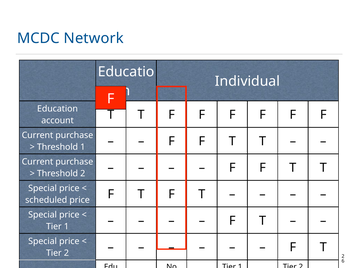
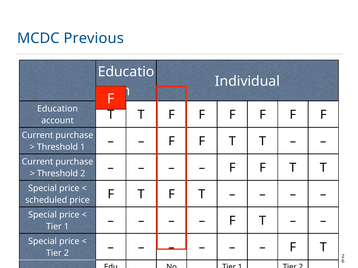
Network: Network -> Previous
